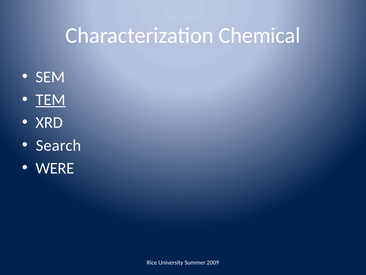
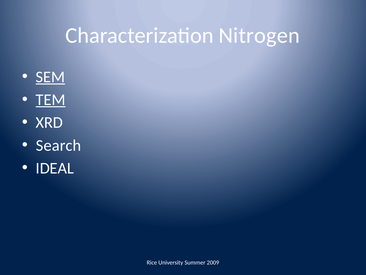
Chemical: Chemical -> Nitrogen
SEM underline: none -> present
WERE: WERE -> IDEAL
